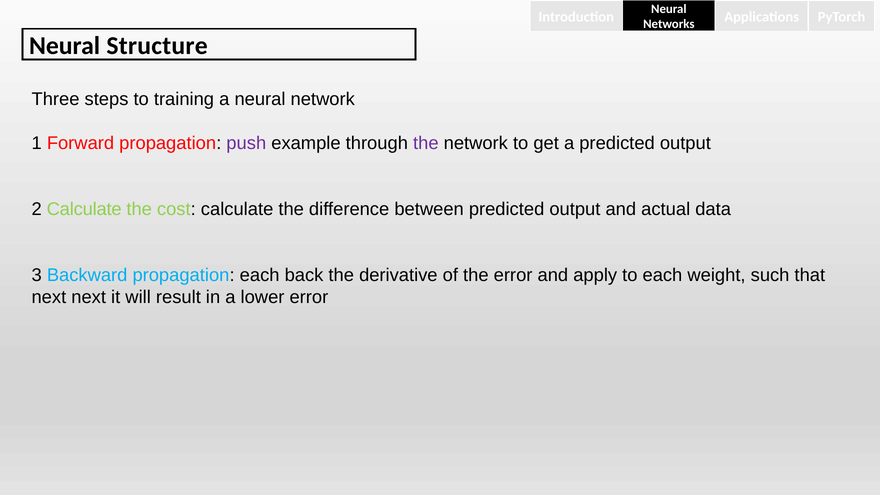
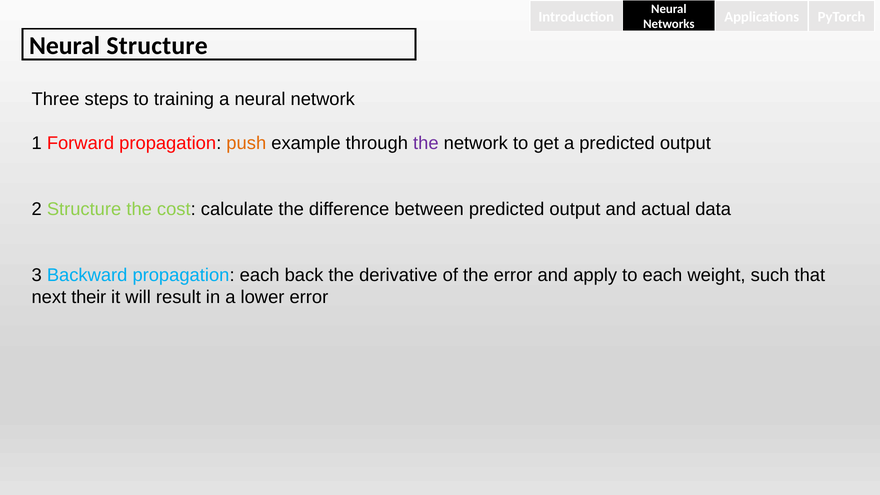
push colour: purple -> orange
2 Calculate: Calculate -> Structure
next next: next -> their
